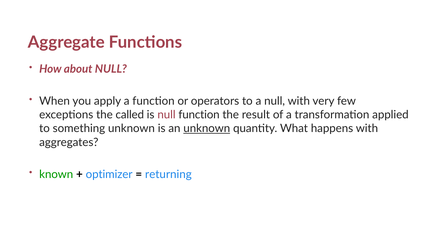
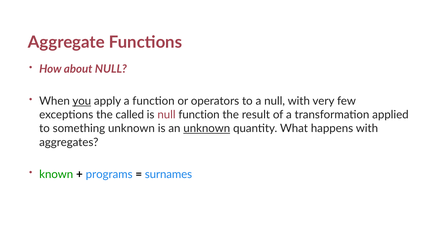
you underline: none -> present
optimizer: optimizer -> programs
returning: returning -> surnames
